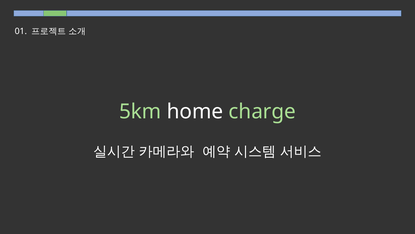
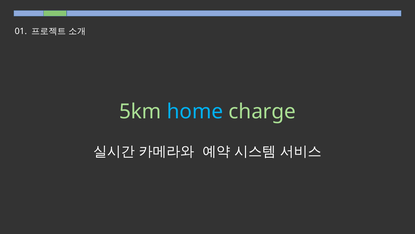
home colour: white -> light blue
